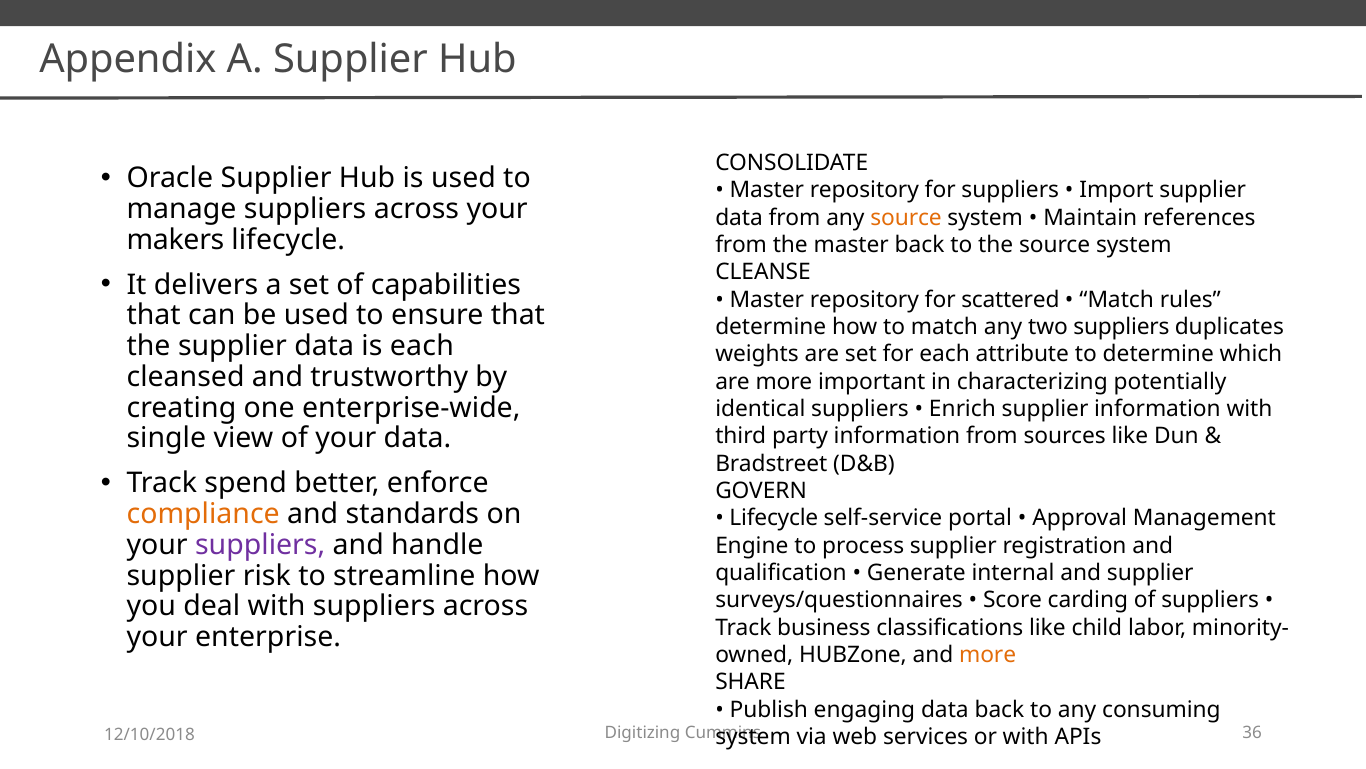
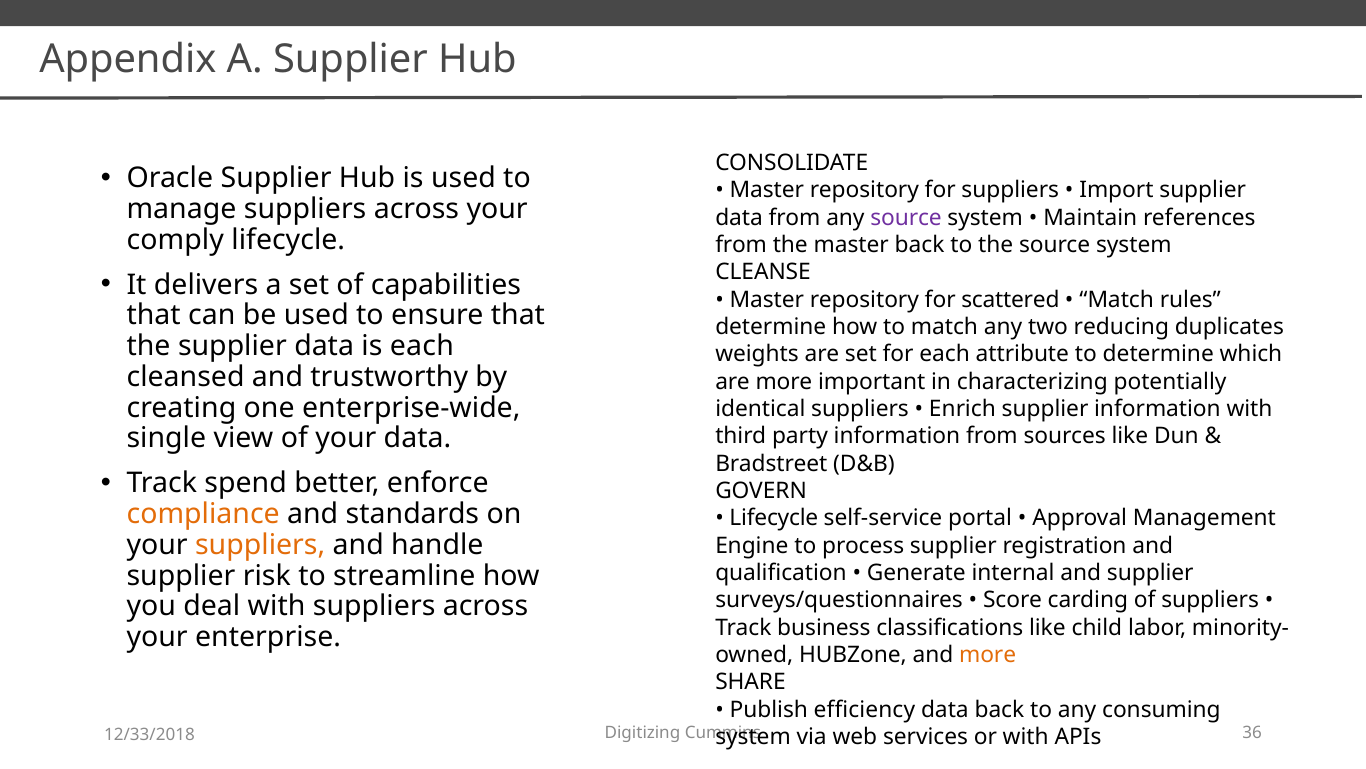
source at (906, 218) colour: orange -> purple
makers: makers -> comply
two suppliers: suppliers -> reducing
suppliers at (260, 545) colour: purple -> orange
engaging: engaging -> efficiency
12/10/2018: 12/10/2018 -> 12/33/2018
